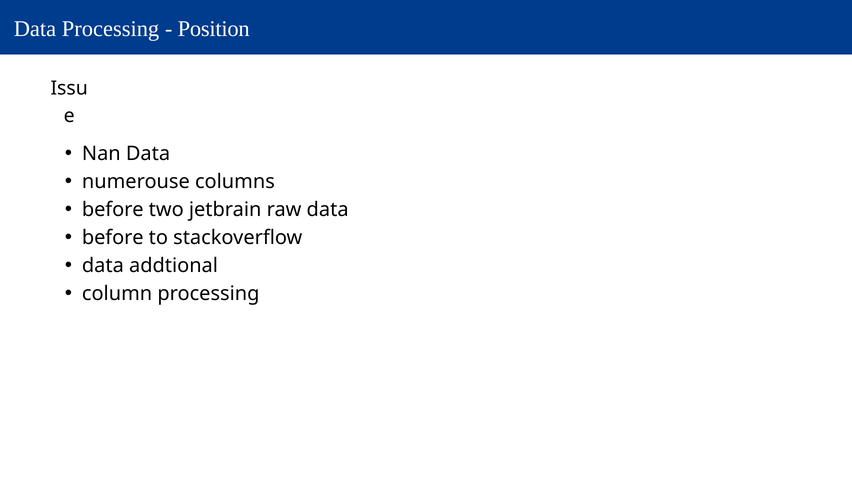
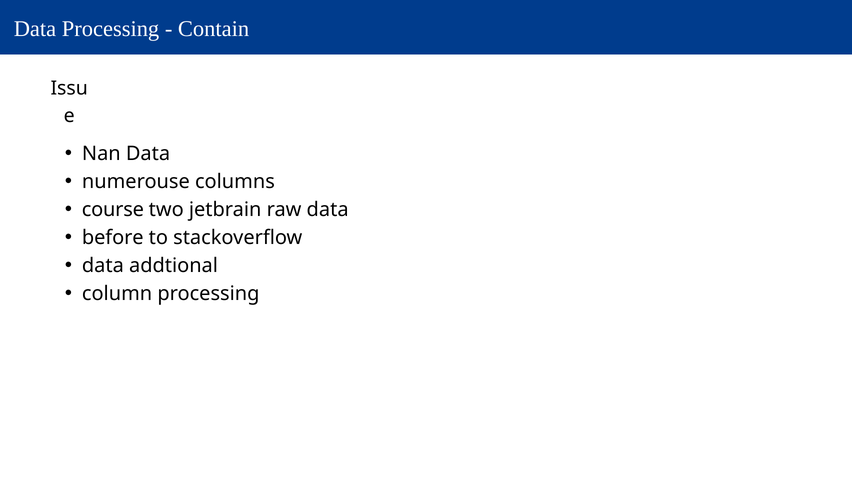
Position: Position -> Contain
before at (113, 210): before -> course
